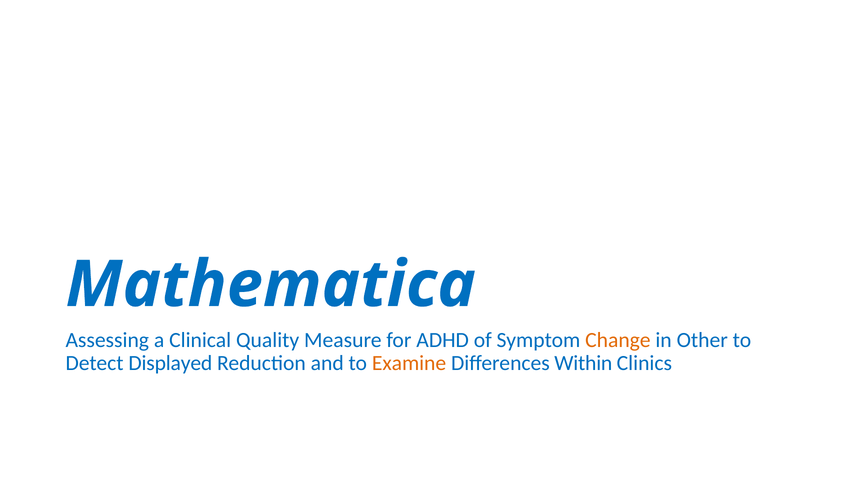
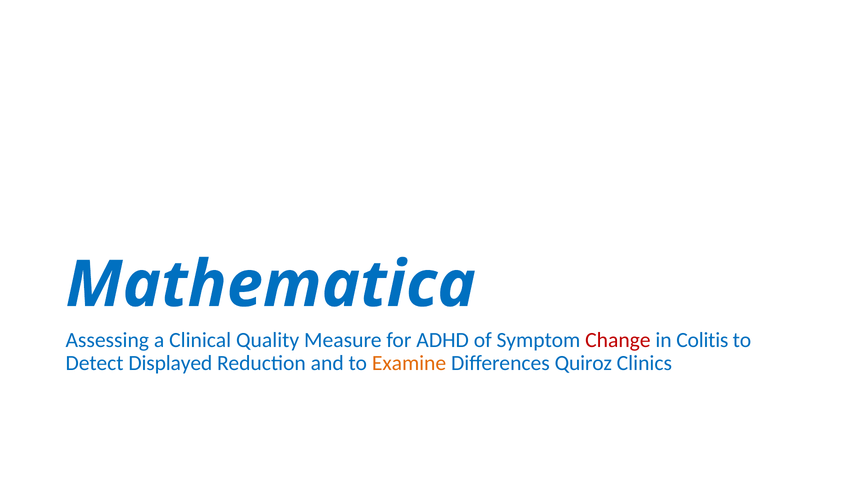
Change colour: orange -> red
Other: Other -> Colitis
Within: Within -> Quiroz
